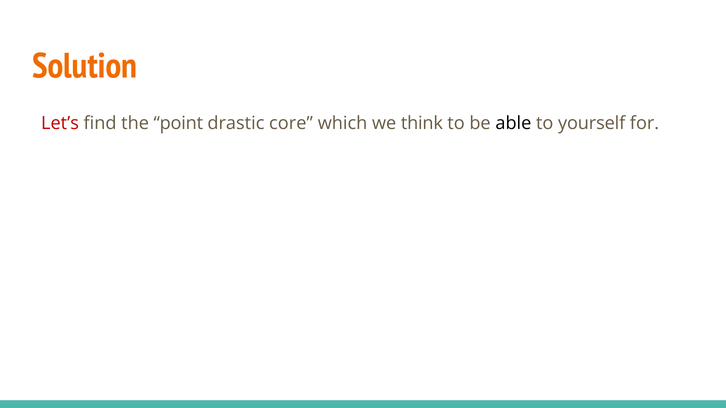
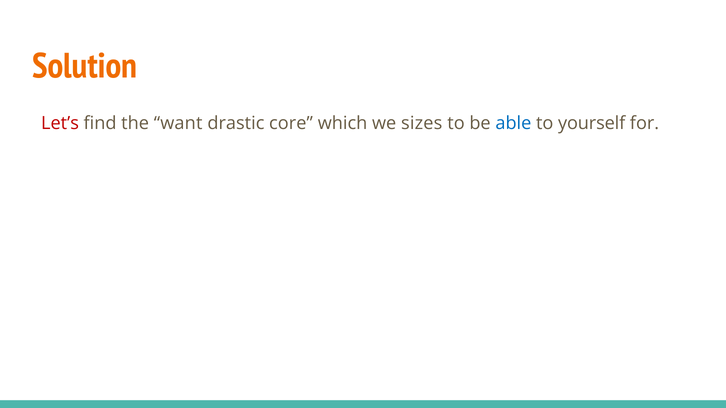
point: point -> want
think: think -> sizes
able colour: black -> blue
